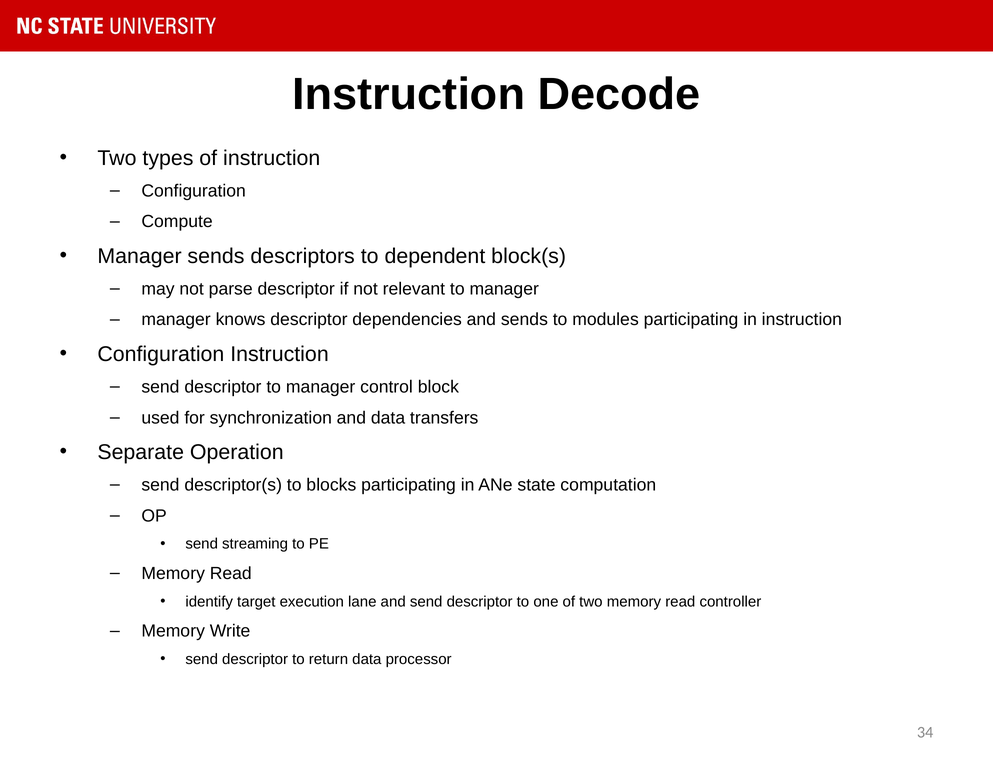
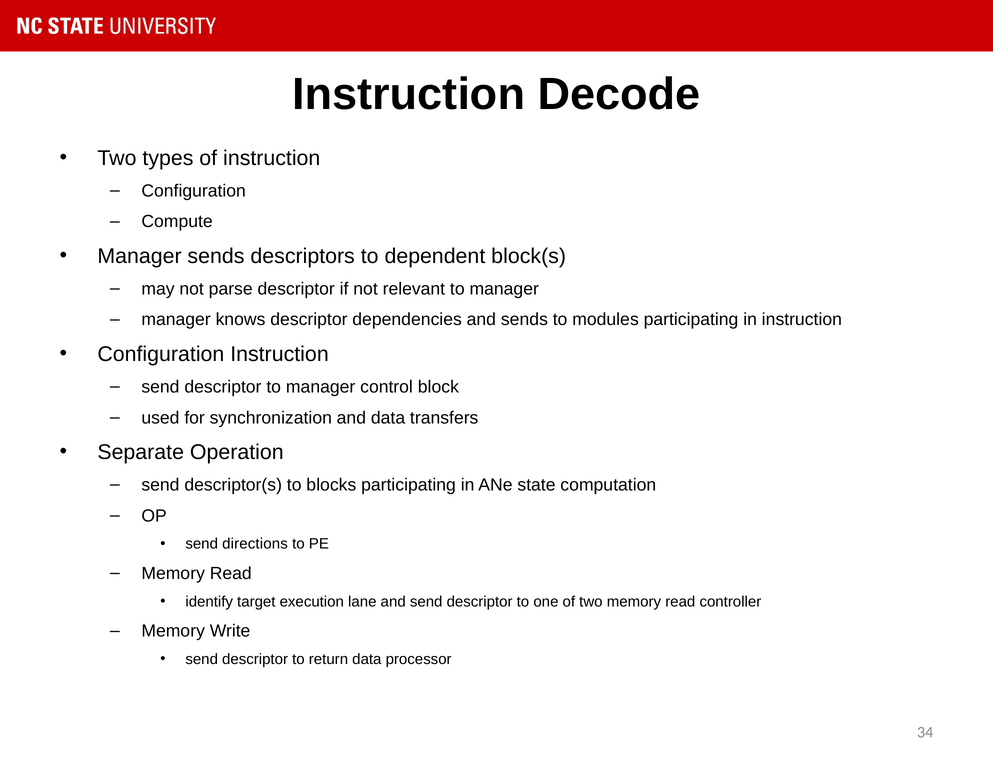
streaming: streaming -> directions
